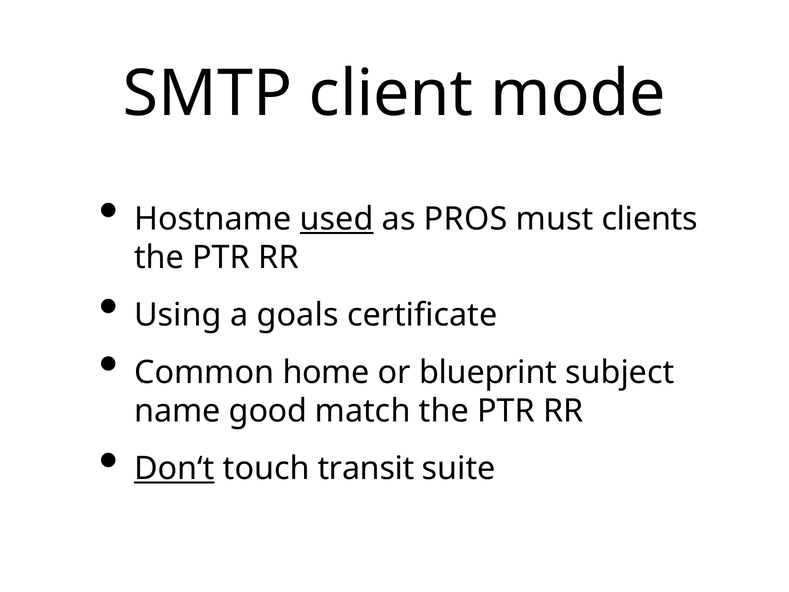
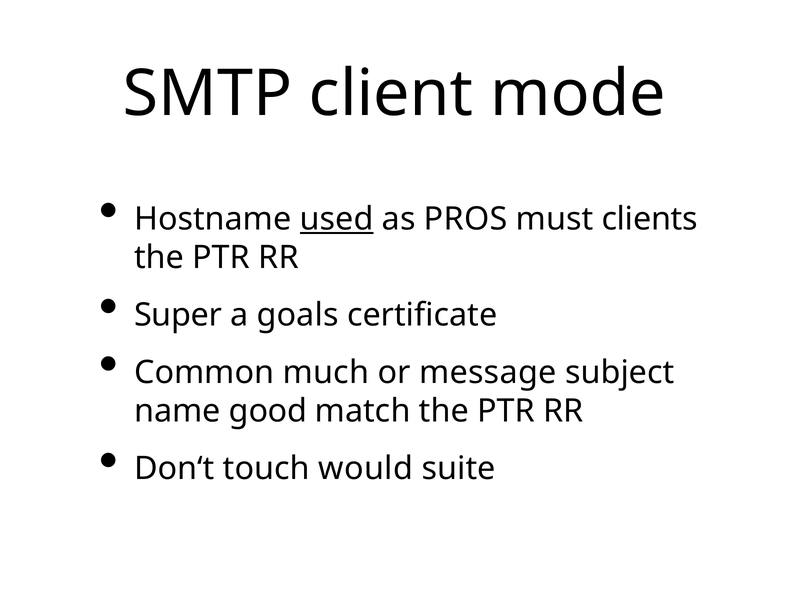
Using: Using -> Super
home: home -> much
blueprint: blueprint -> message
Don‘t underline: present -> none
transit: transit -> would
